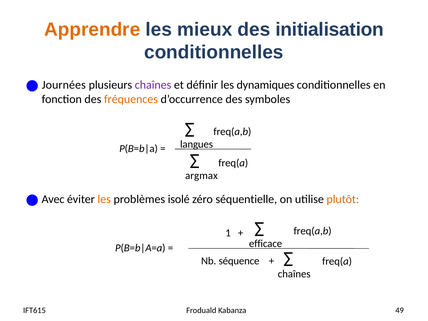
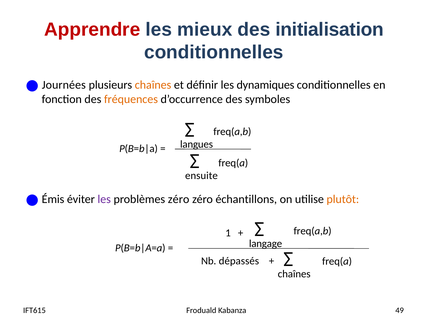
Apprendre colour: orange -> red
chaînes at (153, 85) colour: purple -> orange
argmax: argmax -> ensuite
Avec: Avec -> Émis
les at (104, 199) colour: orange -> purple
problèmes isolé: isolé -> zéro
séquentielle: séquentielle -> échantillons
efficace: efficace -> langage
séquence: séquence -> dépassés
